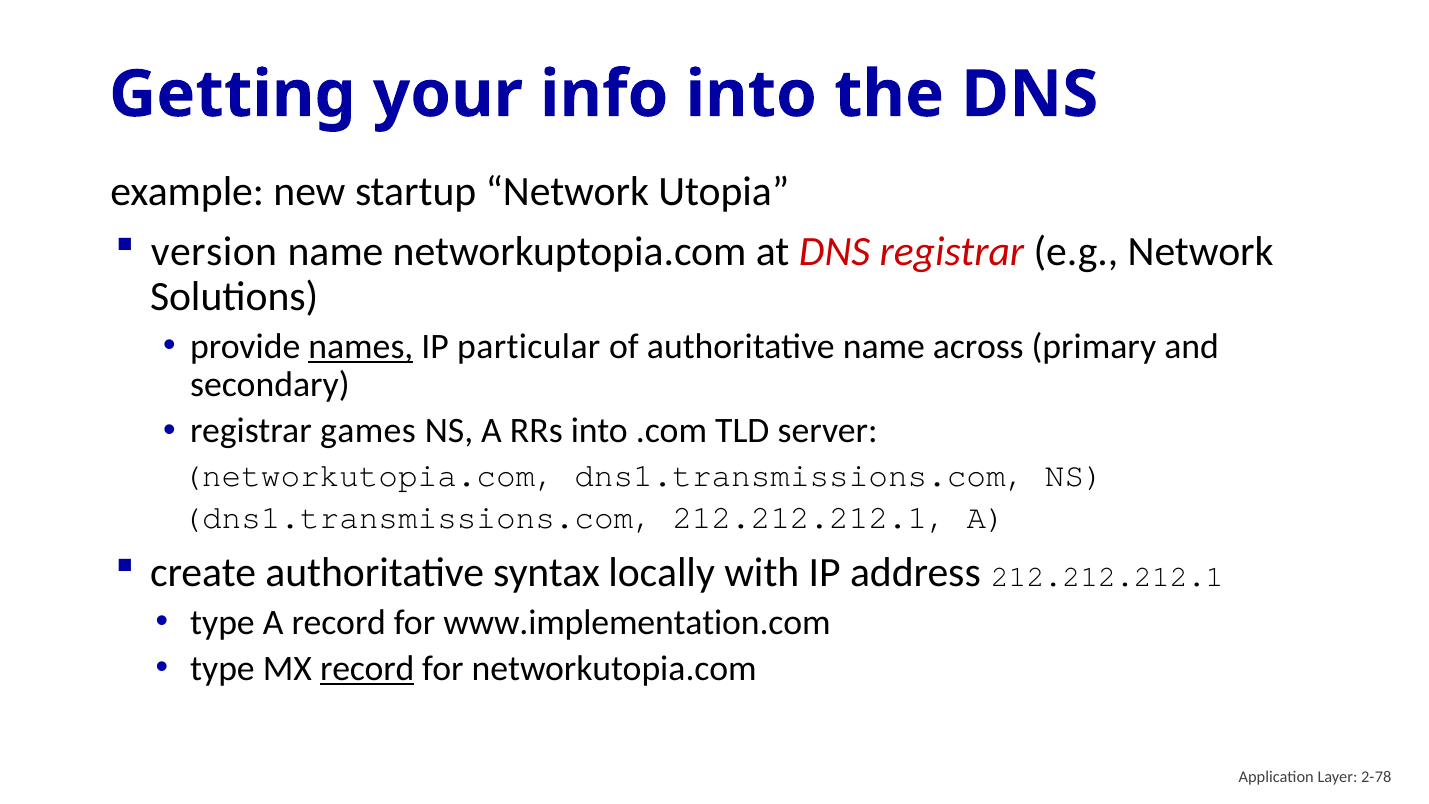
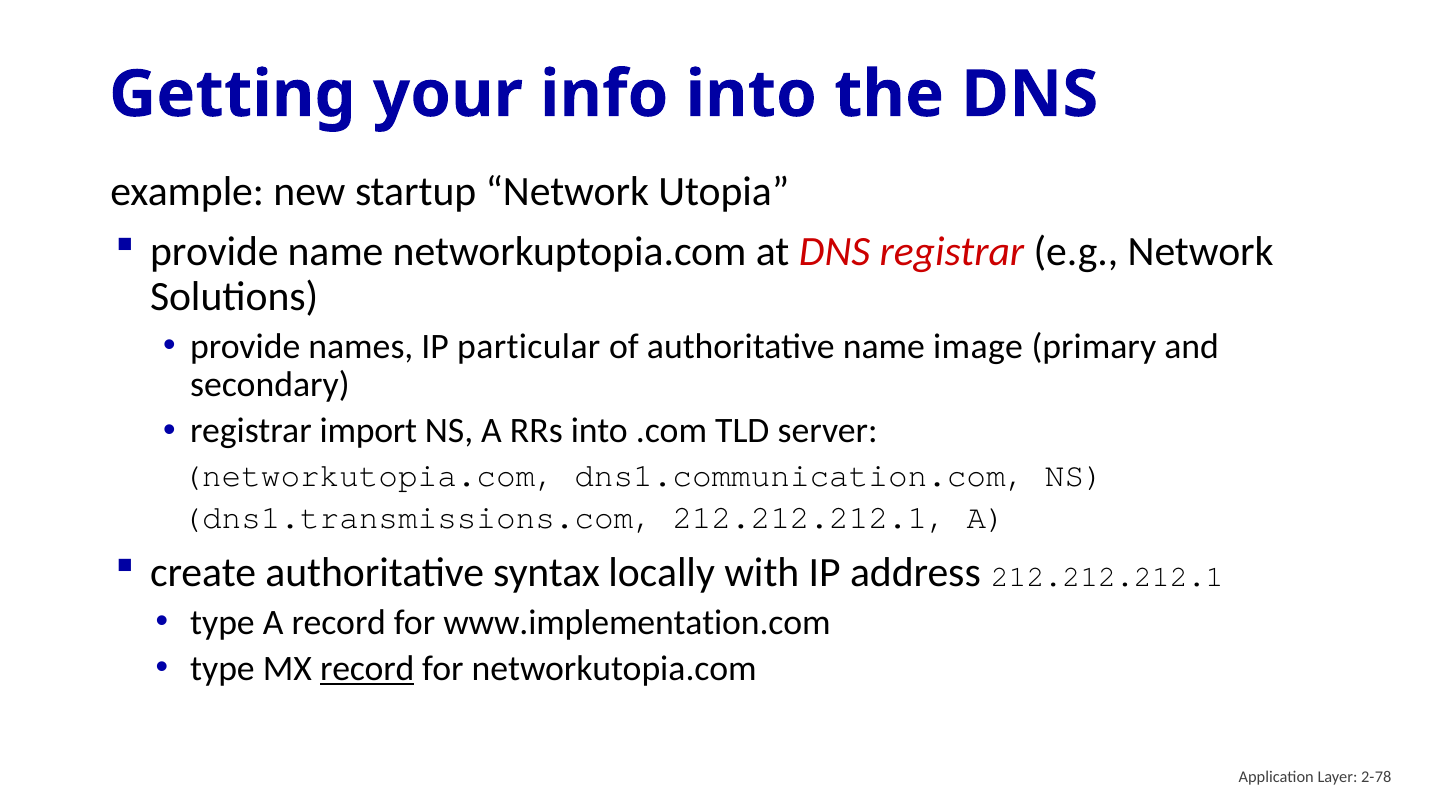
version at (214, 252): version -> provide
names underline: present -> none
across: across -> image
games: games -> import
networkutopia.com dns1.transmissions.com: dns1.transmissions.com -> dns1.communication.com
